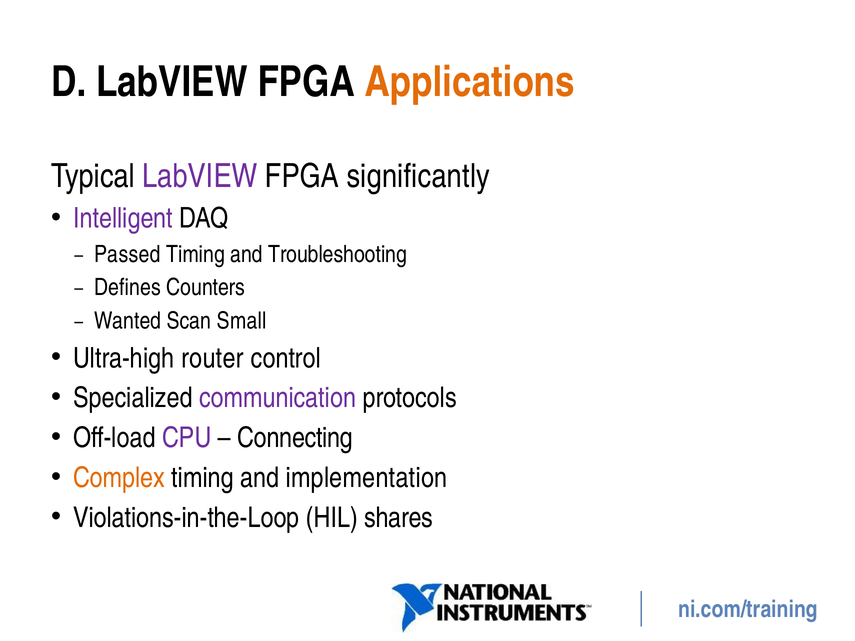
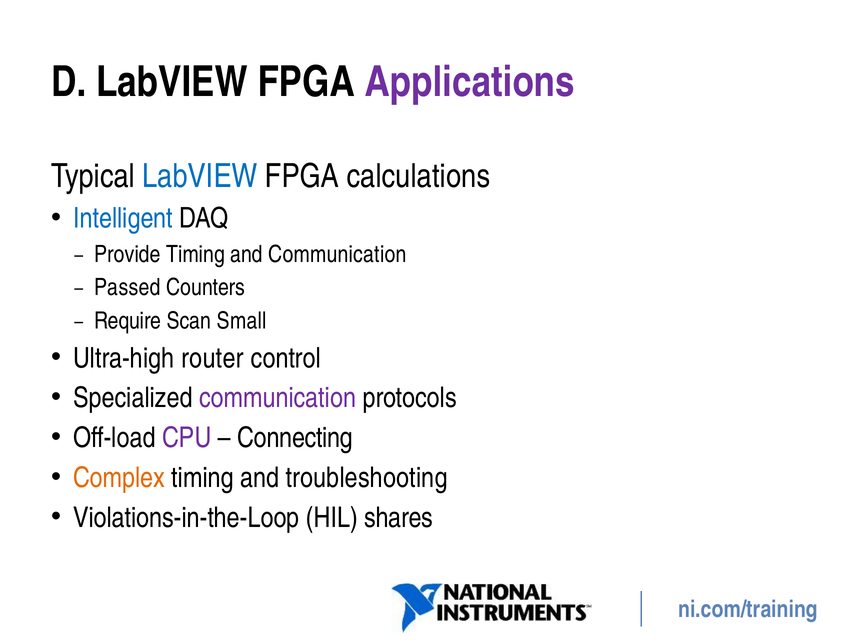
Applications colour: orange -> purple
LabVIEW at (200, 176) colour: purple -> blue
significantly: significantly -> calculations
Intelligent colour: purple -> blue
Passed: Passed -> Provide
and Troubleshooting: Troubleshooting -> Communication
Defines: Defines -> Passed
Wanted: Wanted -> Require
implementation: implementation -> troubleshooting
